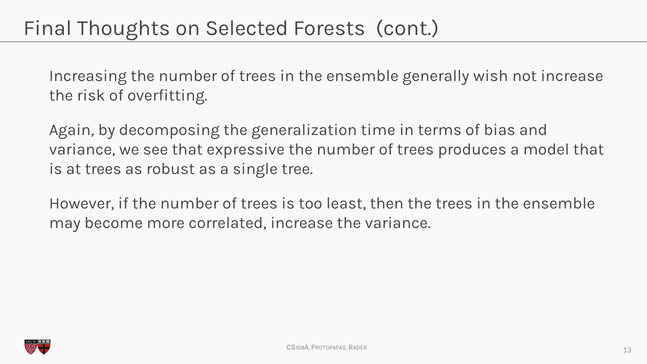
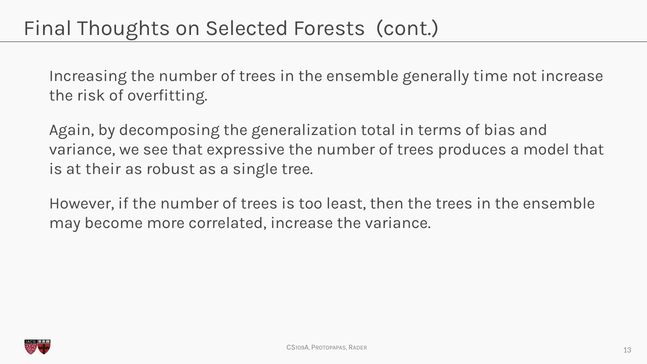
wish: wish -> time
time: time -> total
at trees: trees -> their
